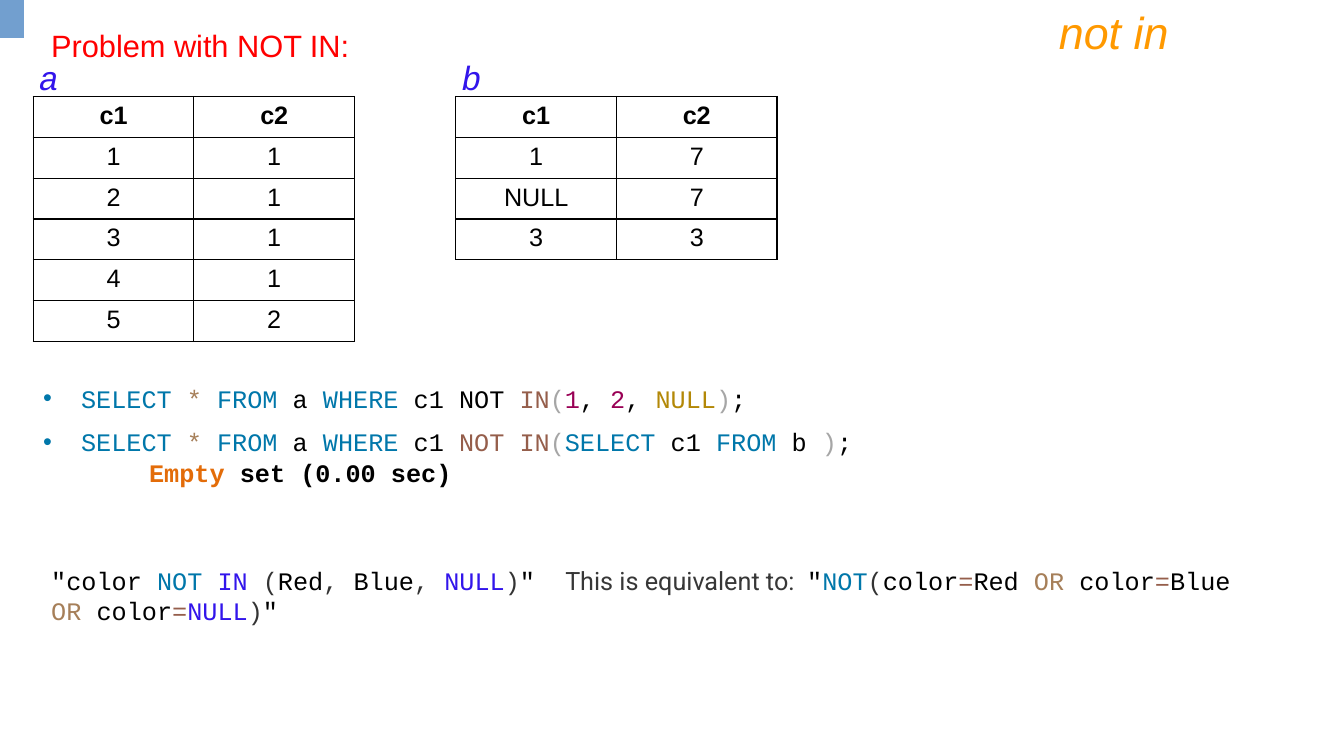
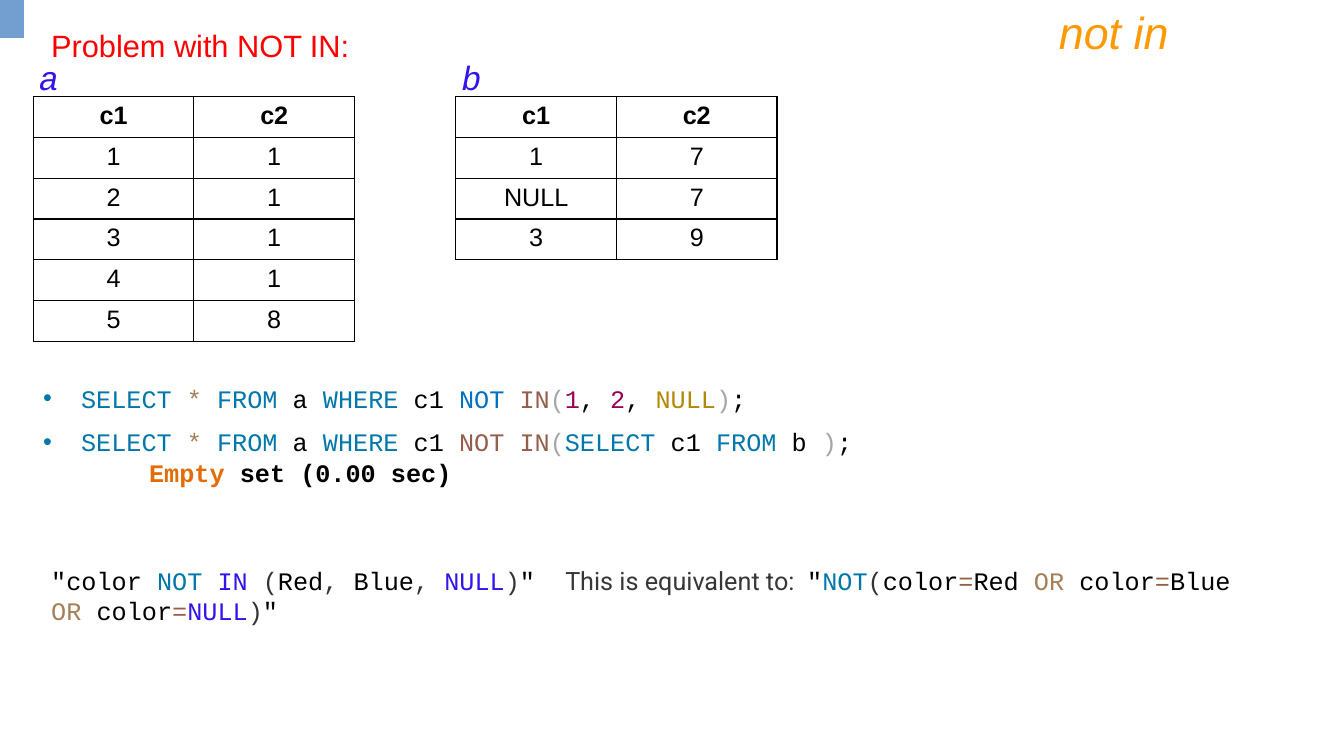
3 3: 3 -> 9
5 2: 2 -> 8
NOT at (482, 400) colour: black -> blue
